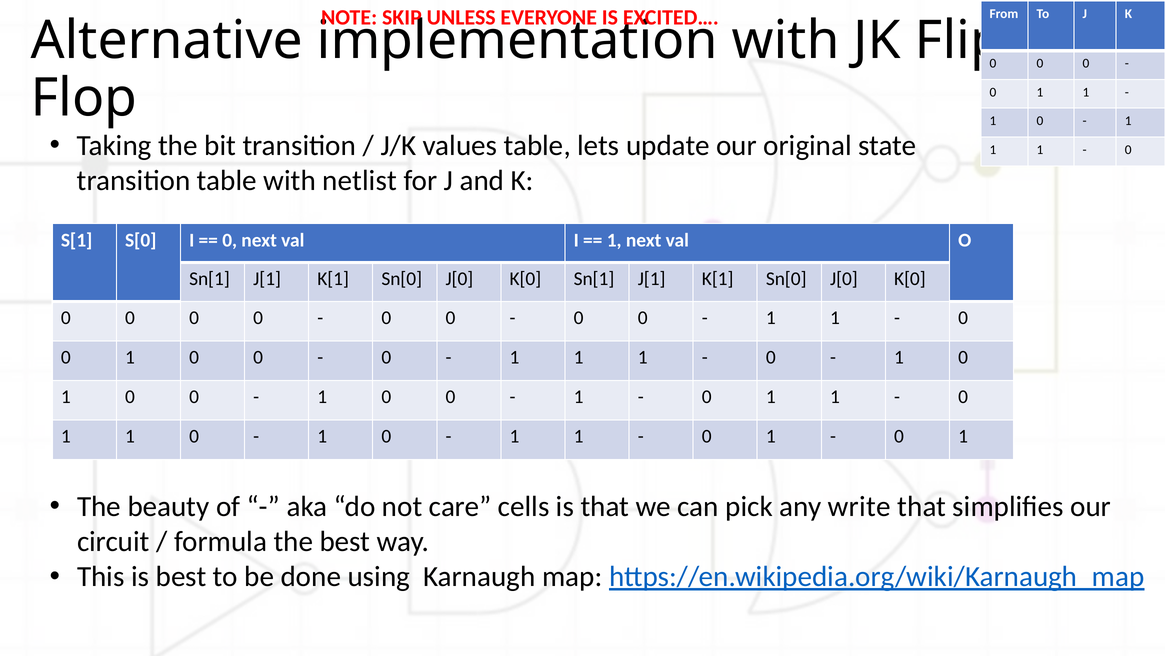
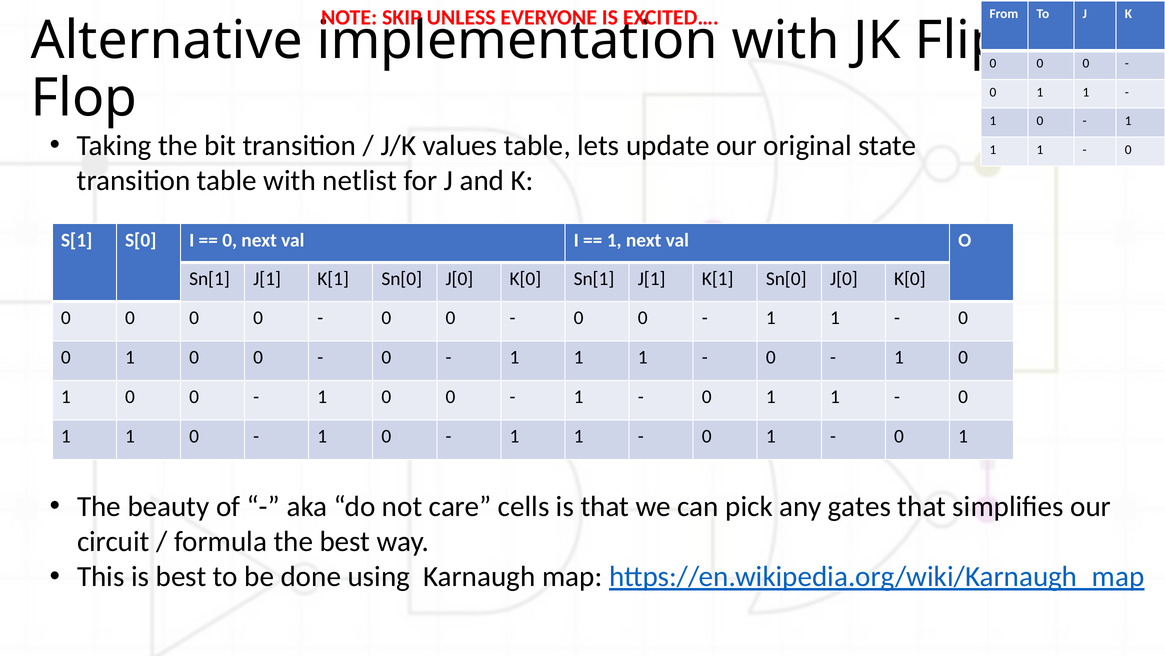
write: write -> gates
